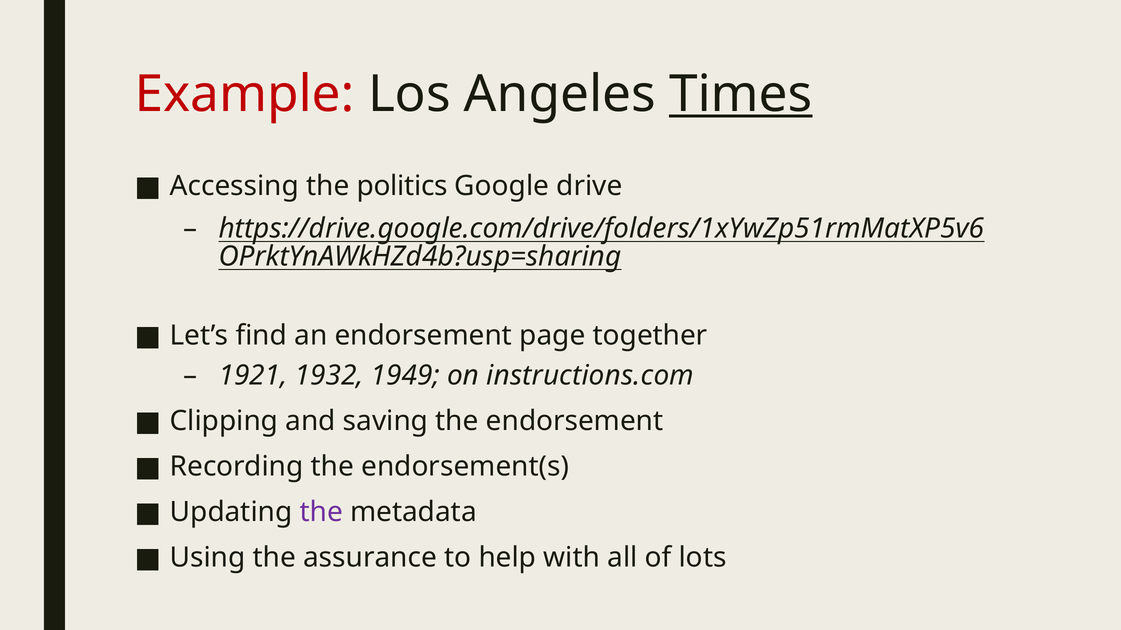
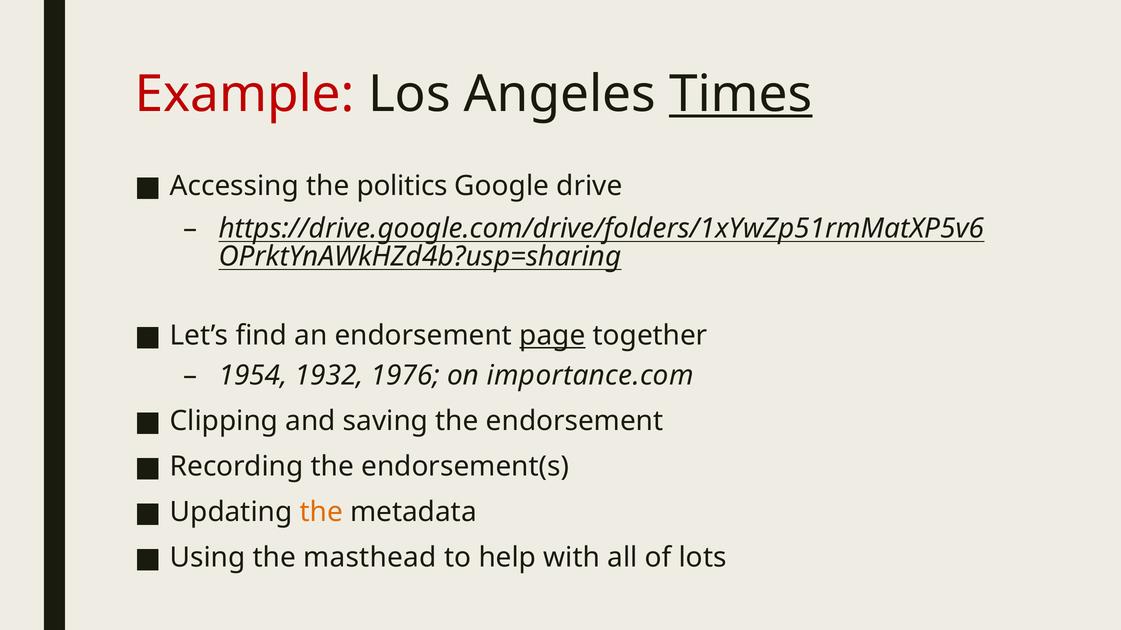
page underline: none -> present
1921: 1921 -> 1954
1949: 1949 -> 1976
instructions.com: instructions.com -> importance.com
the at (321, 513) colour: purple -> orange
assurance: assurance -> masthead
